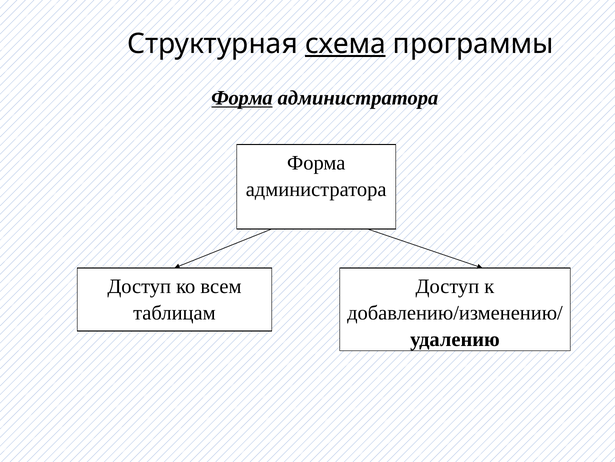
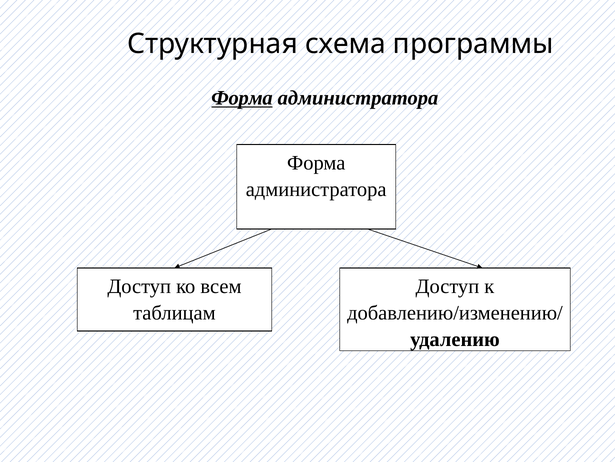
схема underline: present -> none
